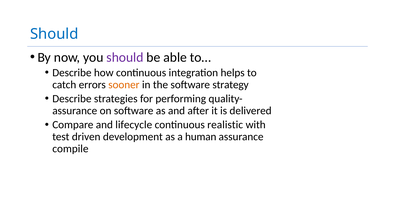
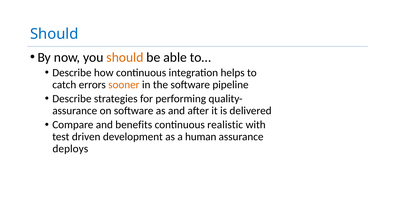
should at (125, 57) colour: purple -> orange
strategy: strategy -> pipeline
lifecycle: lifecycle -> benefits
compile: compile -> deploys
